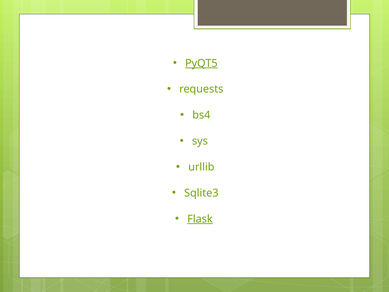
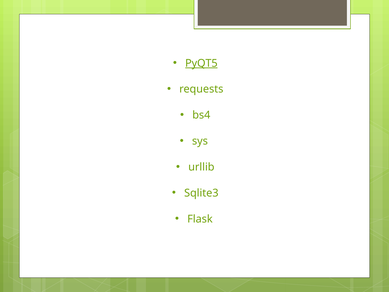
Flask underline: present -> none
